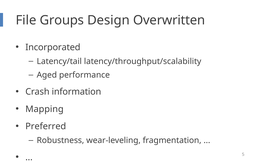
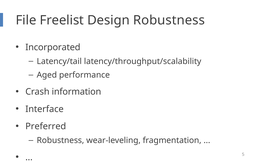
Groups: Groups -> Freelist
Design Overwritten: Overwritten -> Robustness
Mapping: Mapping -> Interface
